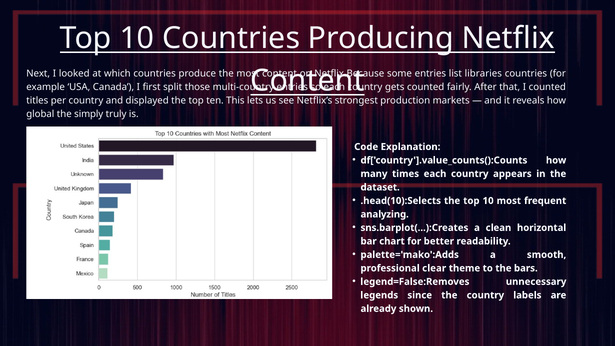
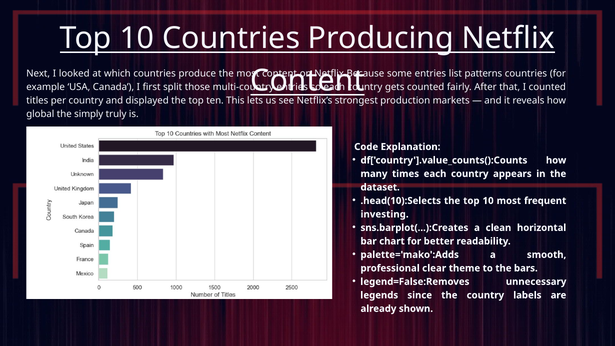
libraries: libraries -> patterns
analyzing: analyzing -> investing
